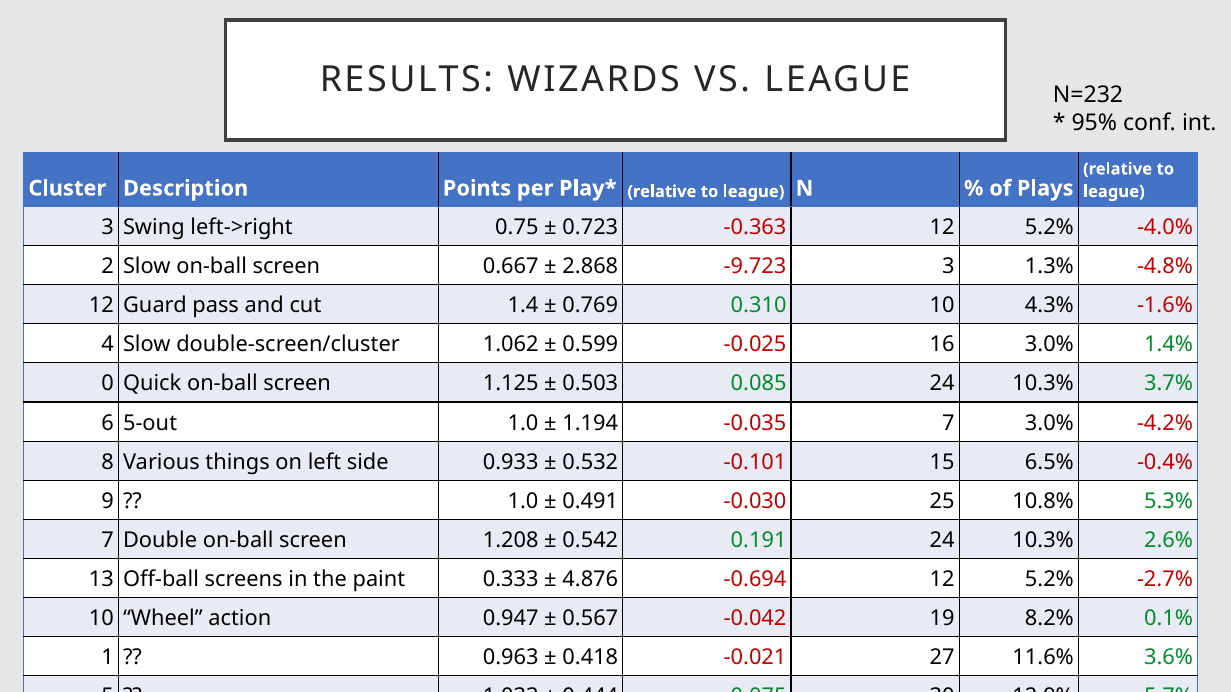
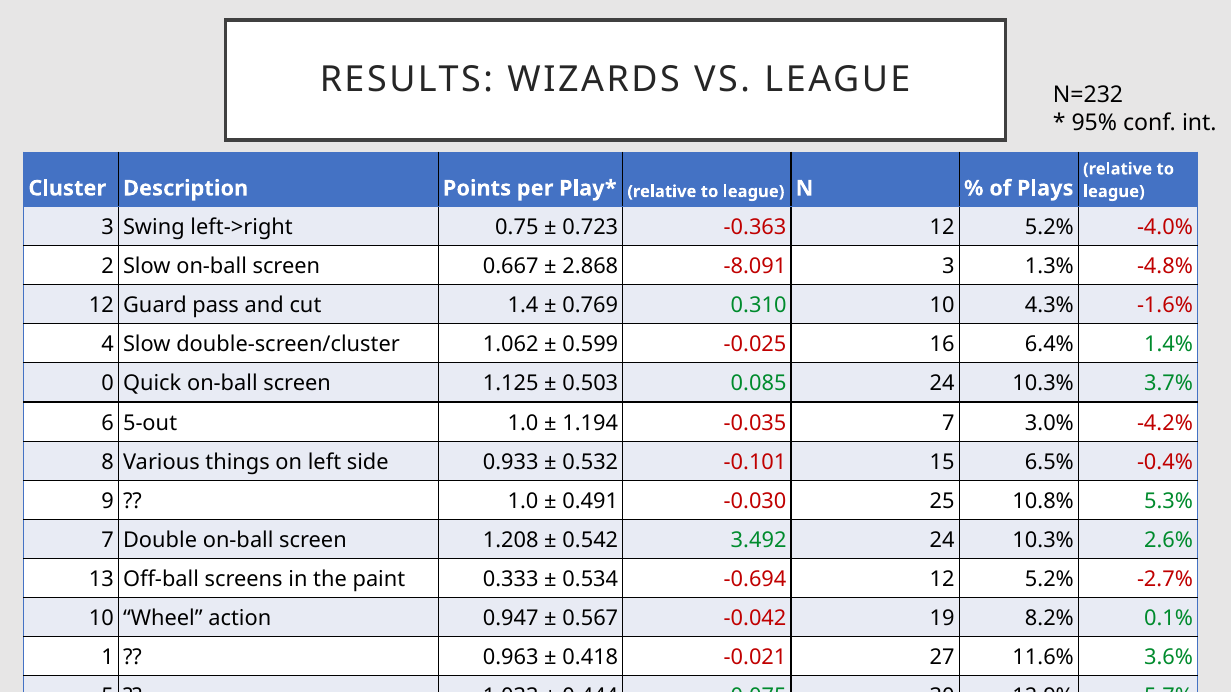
-9.723: -9.723 -> -8.091
16 3.0%: 3.0% -> 6.4%
0.191: 0.191 -> 3.492
4.876: 4.876 -> 0.534
